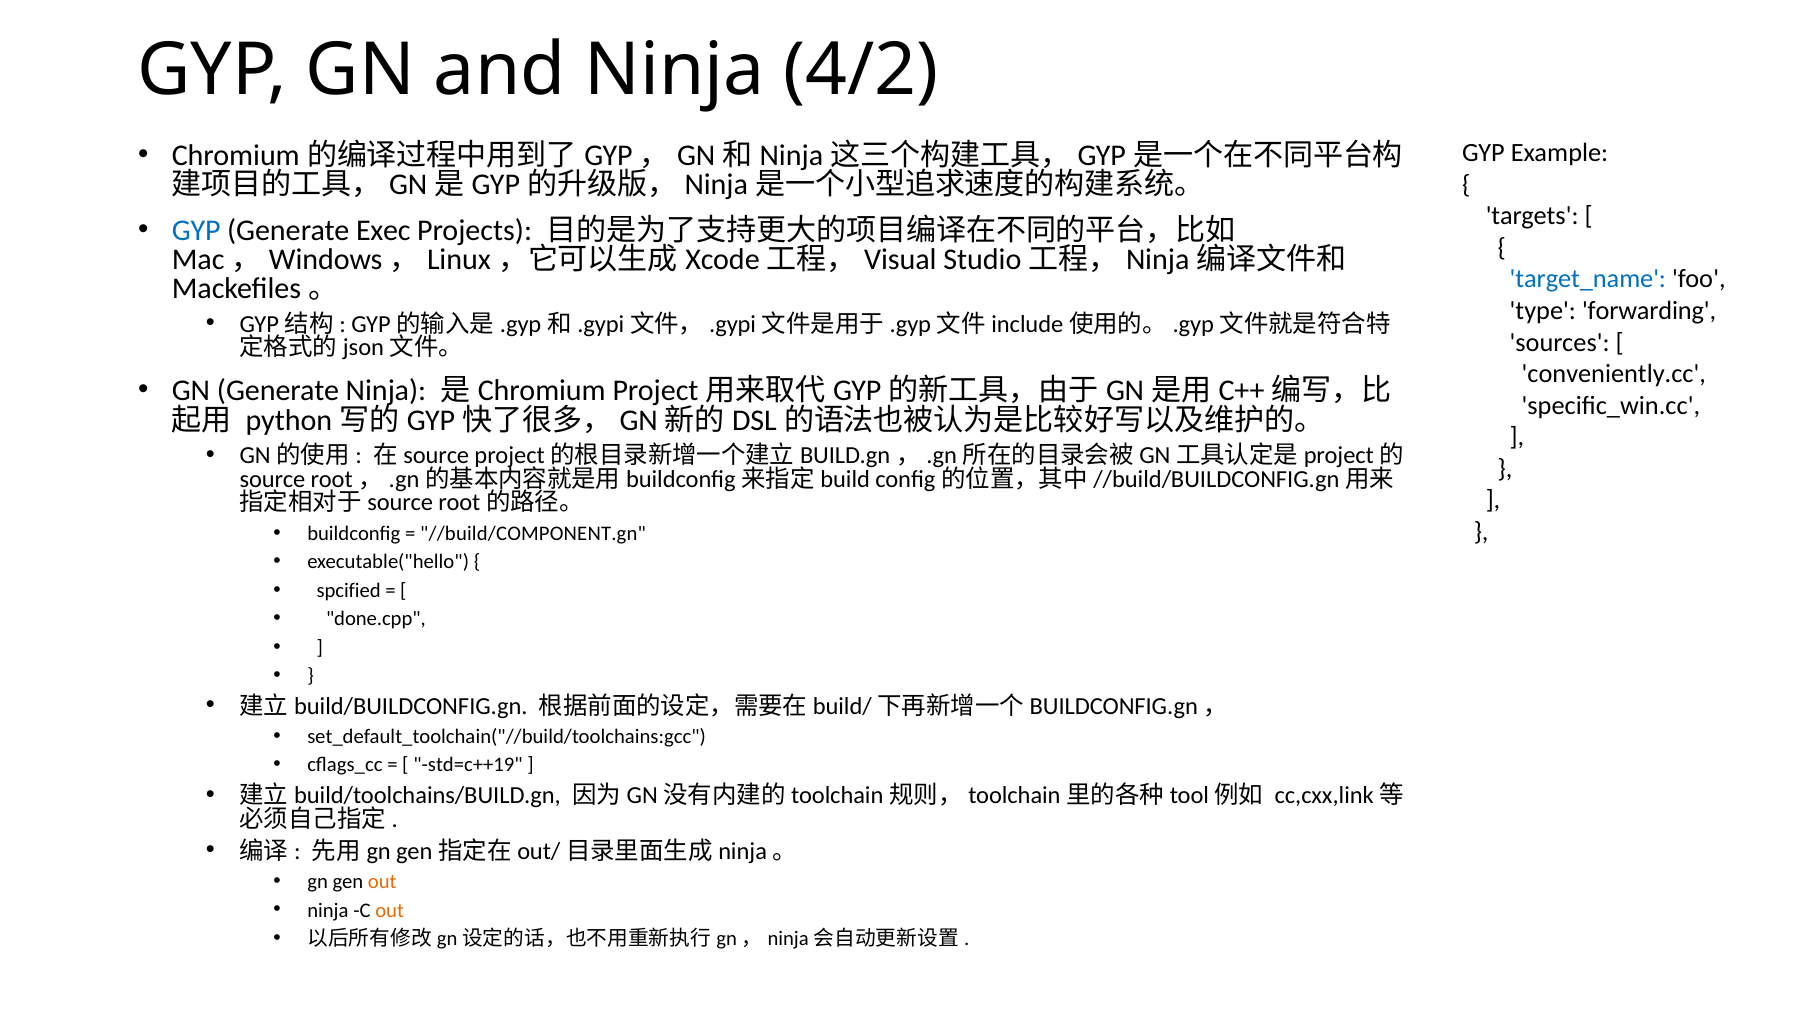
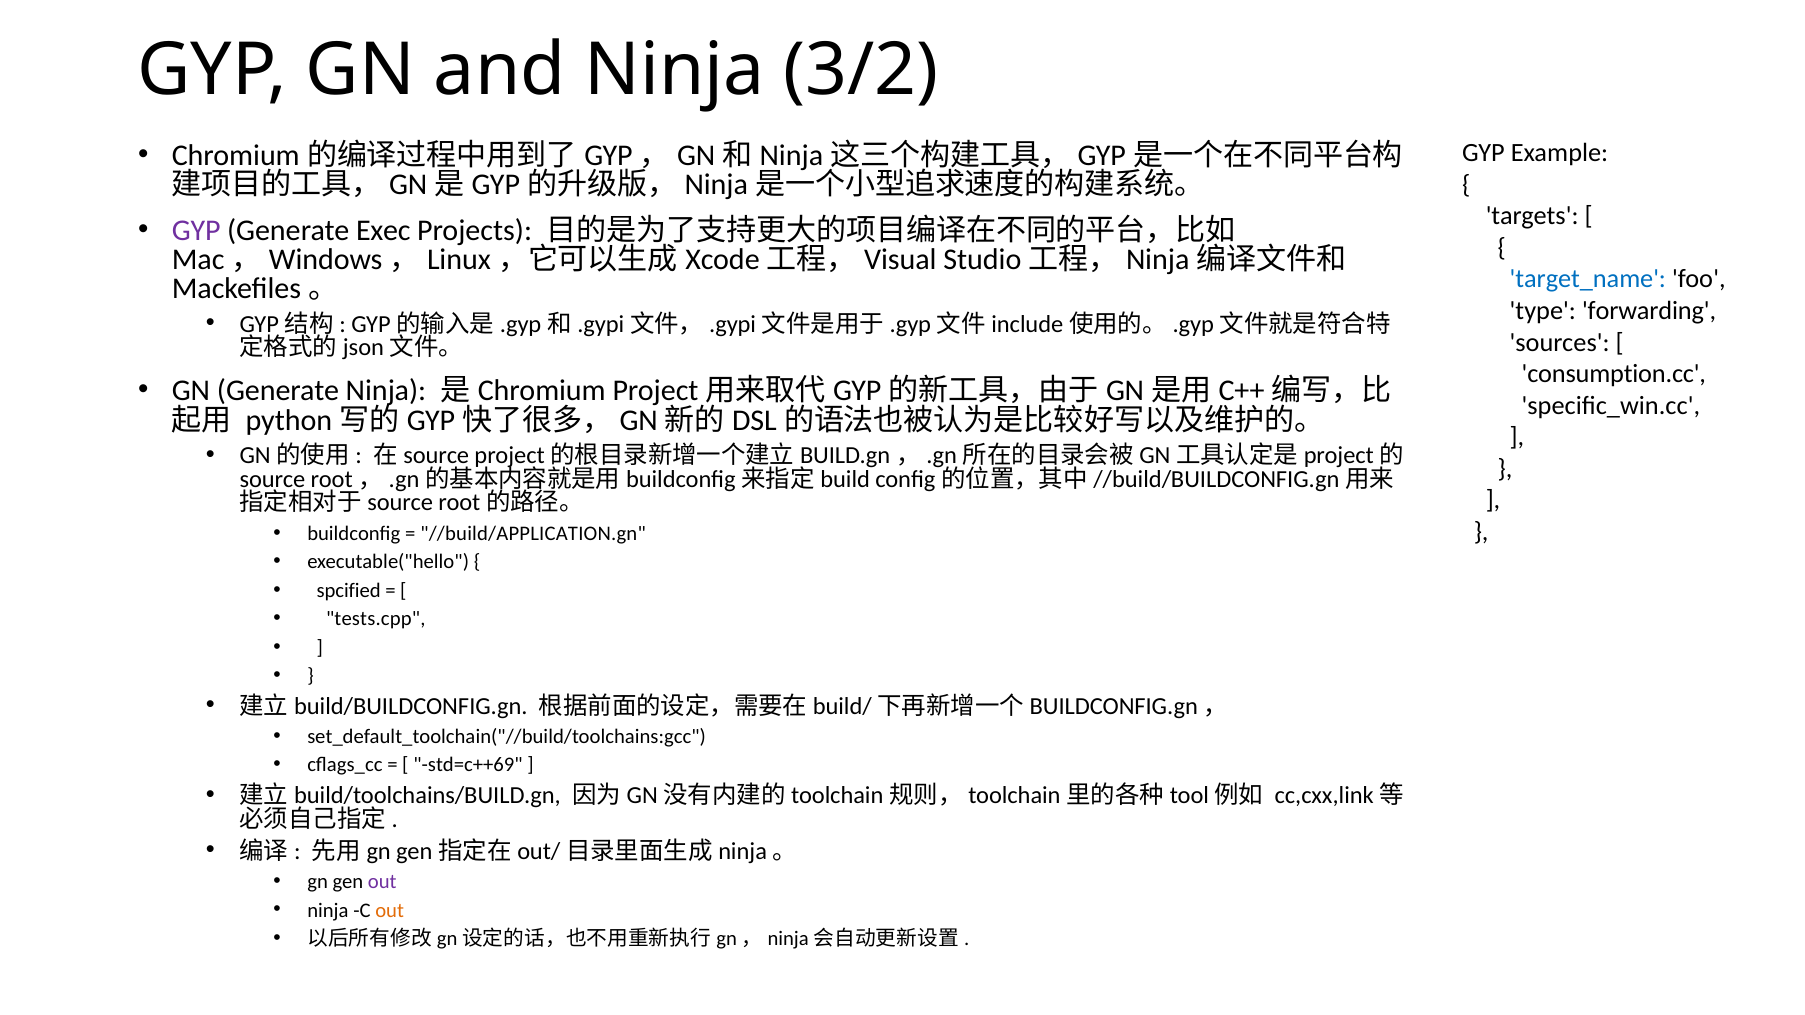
4/2: 4/2 -> 3/2
GYP at (196, 231) colour: blue -> purple
conveniently.cc: conveniently.cc -> consumption.cc
//build/COMPONENT.gn: //build/COMPONENT.gn -> //build/APPLICATION.gn
done.cpp: done.cpp -> tests.cpp
std=c++19: std=c++19 -> std=c++69
out at (382, 882) colour: orange -> purple
